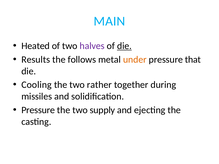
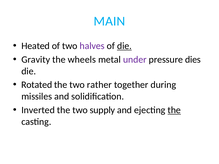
Results: Results -> Gravity
follows: follows -> wheels
under colour: orange -> purple
that: that -> dies
Cooling: Cooling -> Rotated
Pressure at (38, 110): Pressure -> Inverted
the at (174, 110) underline: none -> present
